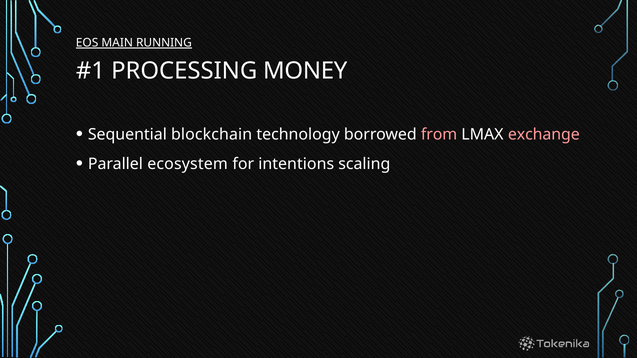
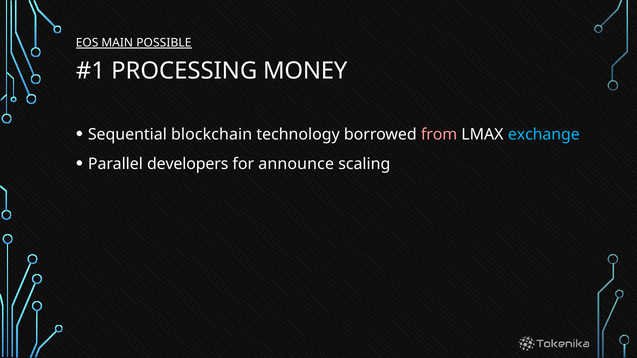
RUNNING: RUNNING -> POSSIBLE
exchange colour: pink -> light blue
ecosystem: ecosystem -> developers
intentions: intentions -> announce
